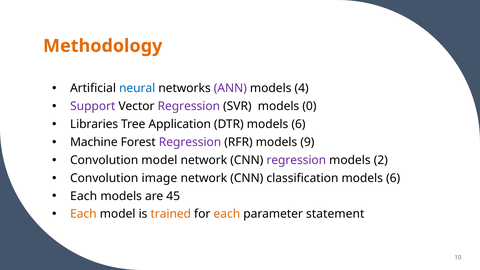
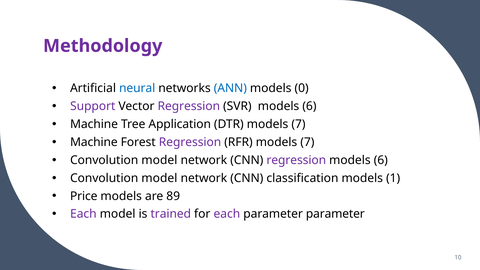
Methodology colour: orange -> purple
ANN colour: purple -> blue
4: 4 -> 0
SVR models 0: 0 -> 6
Libraries at (94, 124): Libraries -> Machine
DTR models 6: 6 -> 7
RFR models 9: 9 -> 7
2 at (381, 160): 2 -> 6
image at (159, 178): image -> model
classification models 6: 6 -> 1
Each at (84, 196): Each -> Price
45: 45 -> 89
Each at (83, 214) colour: orange -> purple
trained colour: orange -> purple
each at (227, 214) colour: orange -> purple
parameter statement: statement -> parameter
